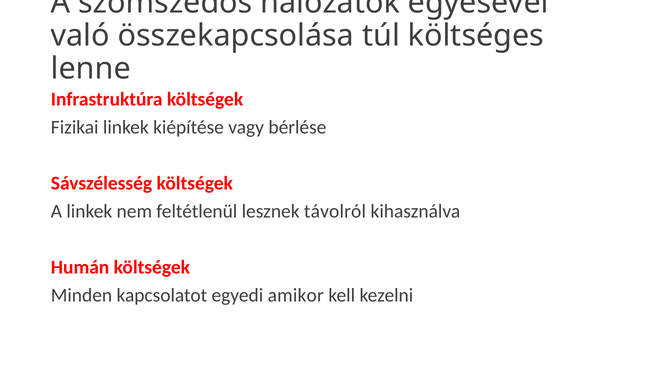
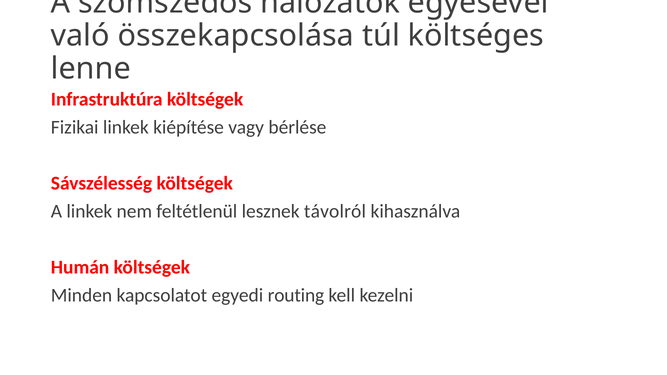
amikor: amikor -> routing
